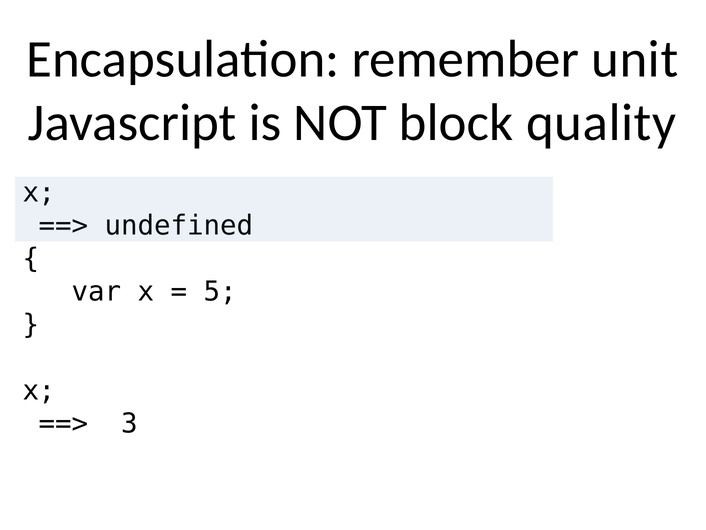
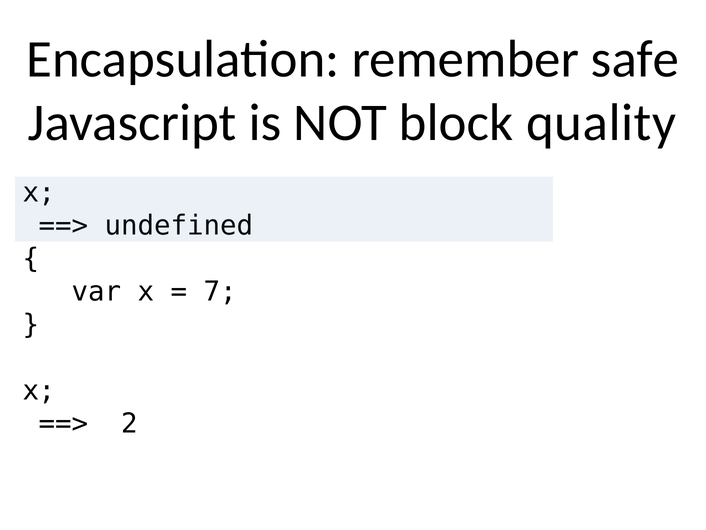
unit: unit -> safe
5: 5 -> 7
3: 3 -> 2
